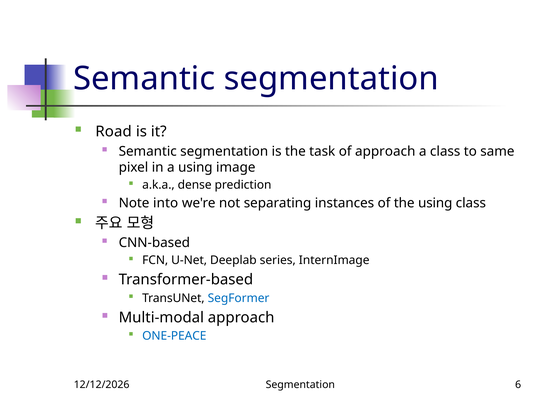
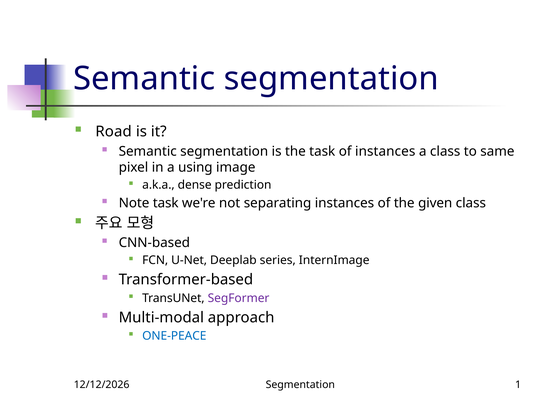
of approach: approach -> instances
Note into: into -> task
the using: using -> given
SegFormer colour: blue -> purple
6: 6 -> 1
